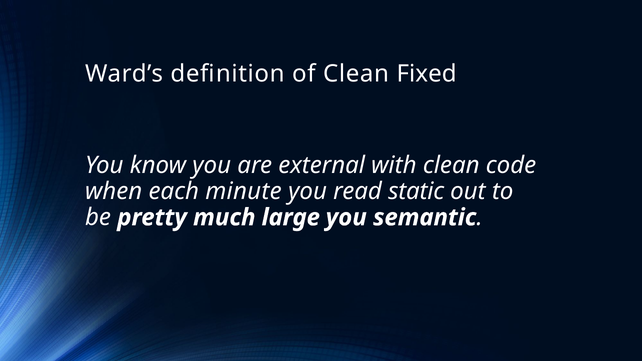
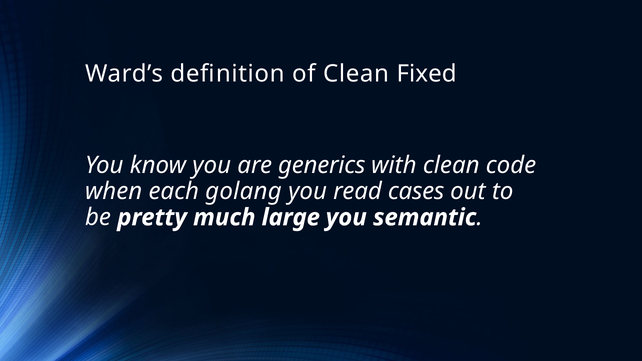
external: external -> generics
minute: minute -> golang
static: static -> cases
